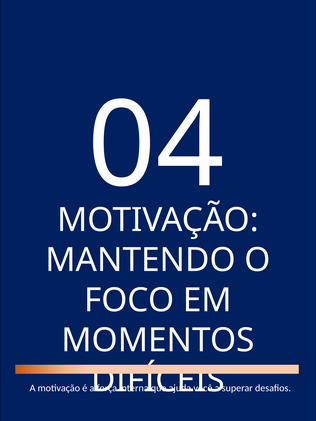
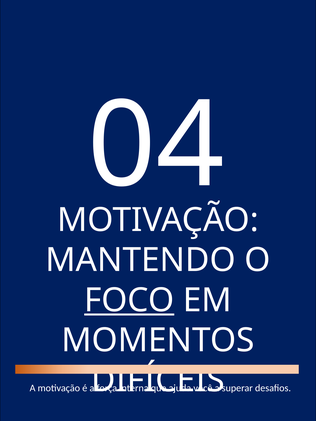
FOCO underline: none -> present
